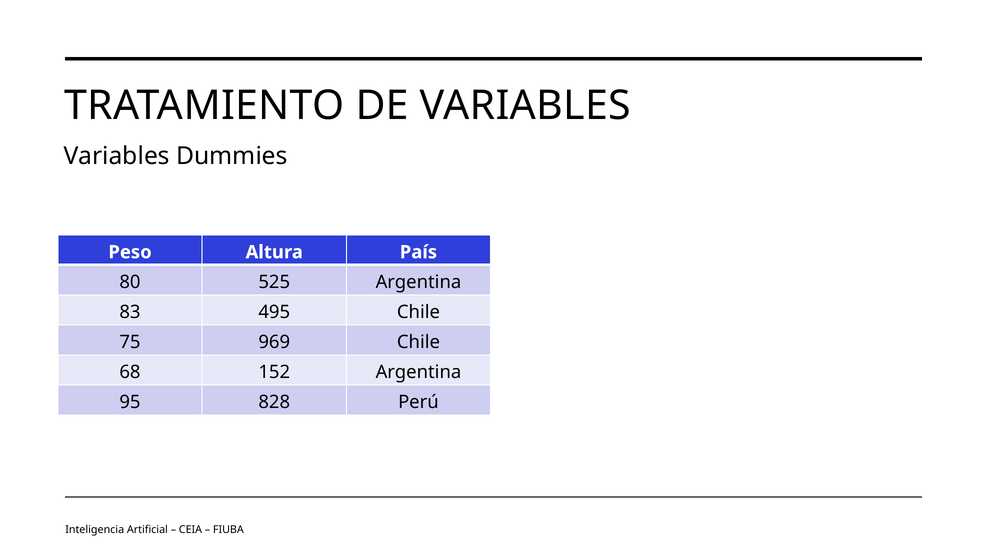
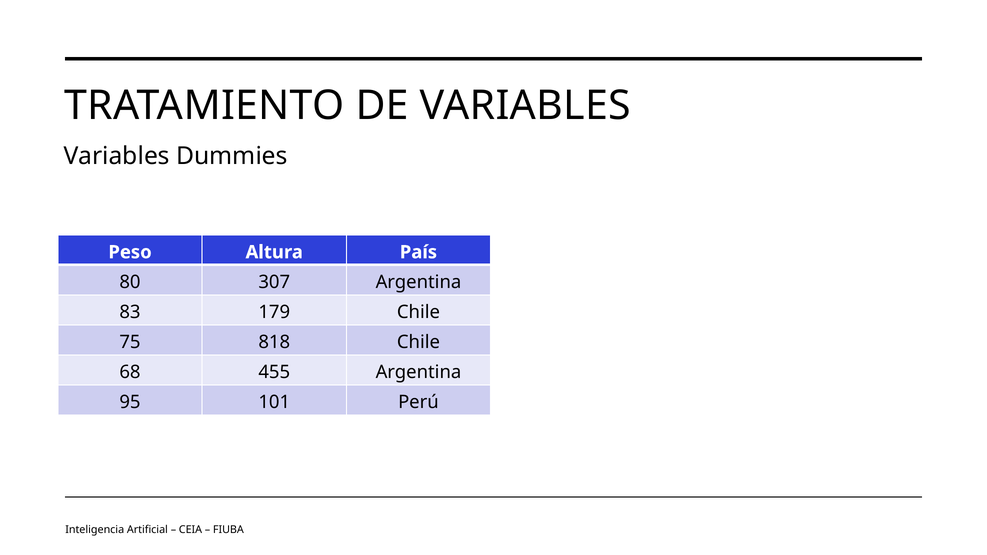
525: 525 -> 307
495: 495 -> 179
969: 969 -> 818
152: 152 -> 455
828: 828 -> 101
